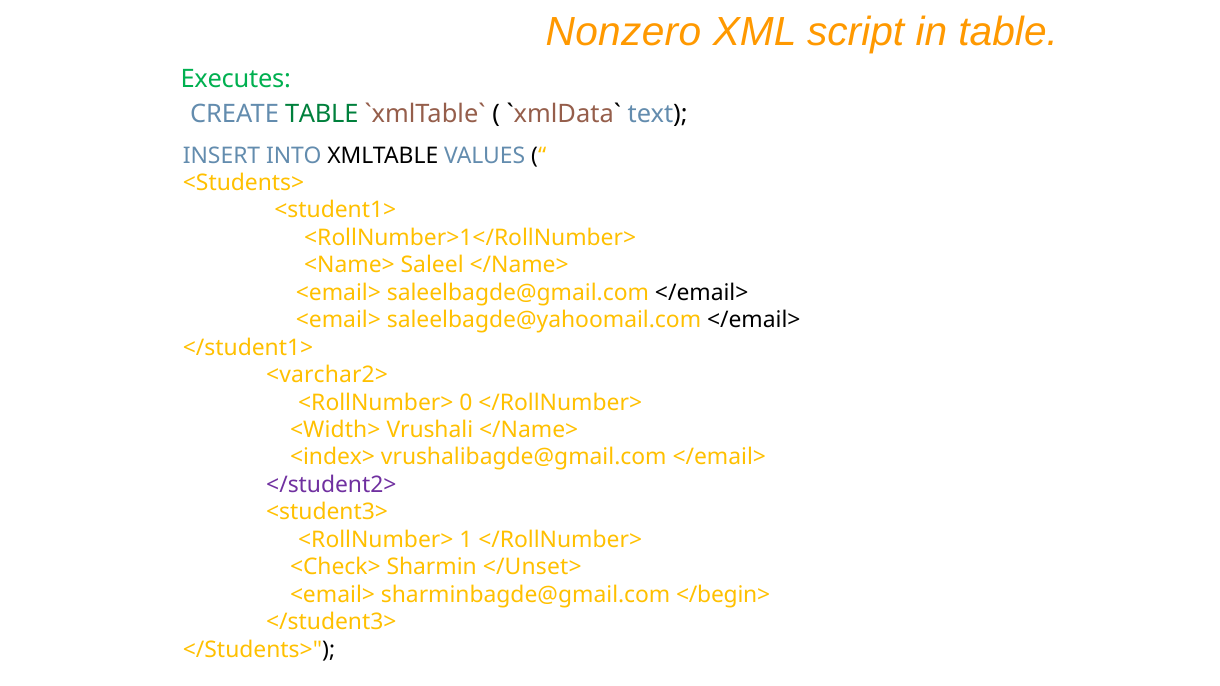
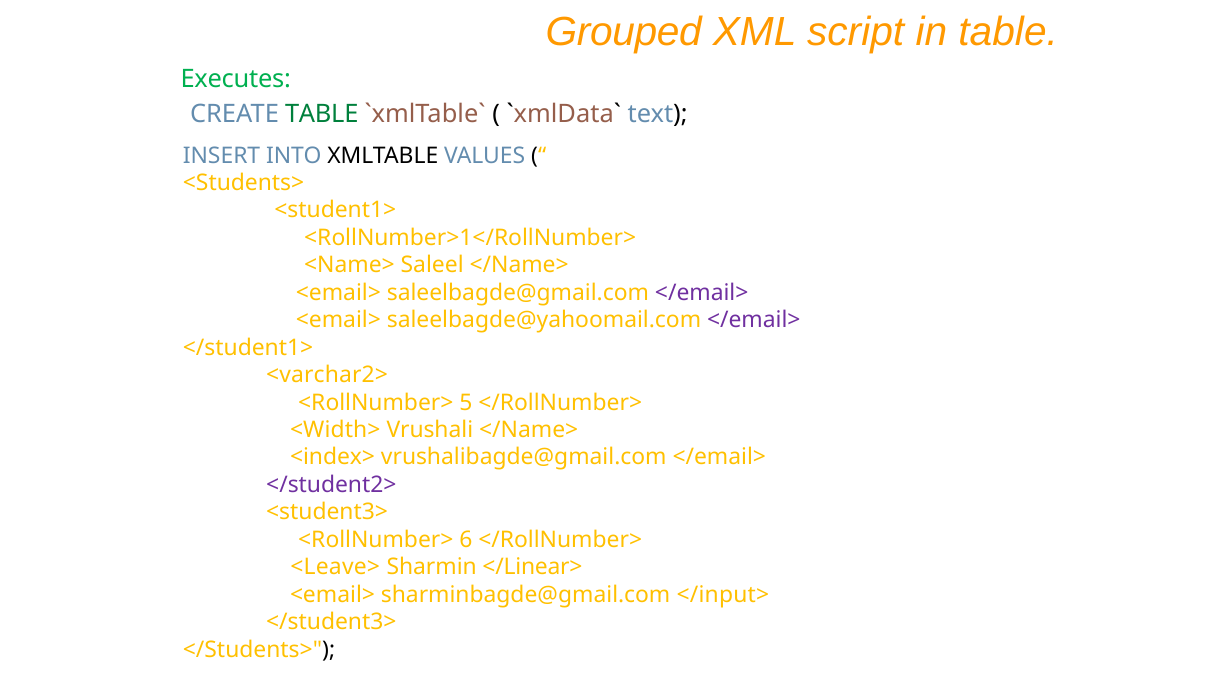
Nonzero: Nonzero -> Grouped
</email> at (702, 293) colour: black -> purple
</email> at (754, 320) colour: black -> purple
0: 0 -> 5
1: 1 -> 6
<Check>: <Check> -> <Leave>
</Unset>: </Unset> -> </Linear>
</begin>: </begin> -> </input>
